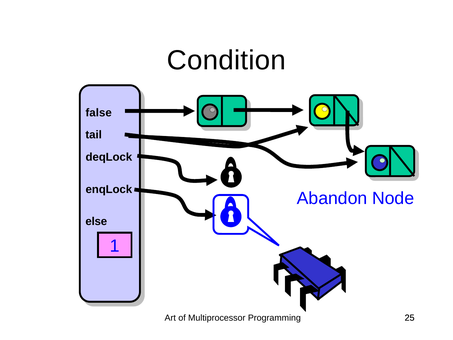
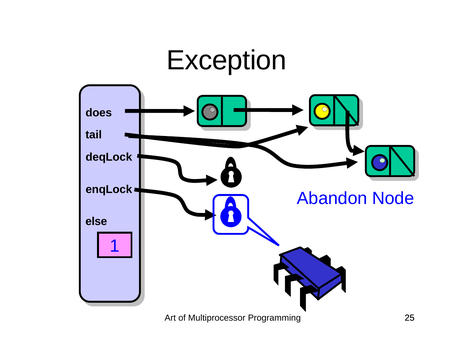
Condition: Condition -> Exception
false: false -> does
